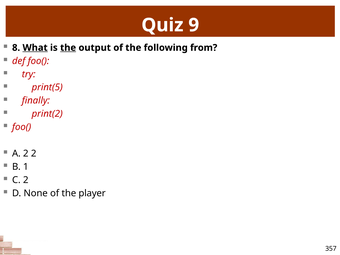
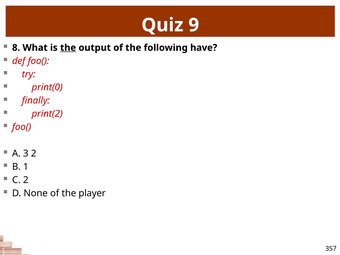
What underline: present -> none
from: from -> have
print(5: print(5 -> print(0
A 2: 2 -> 3
